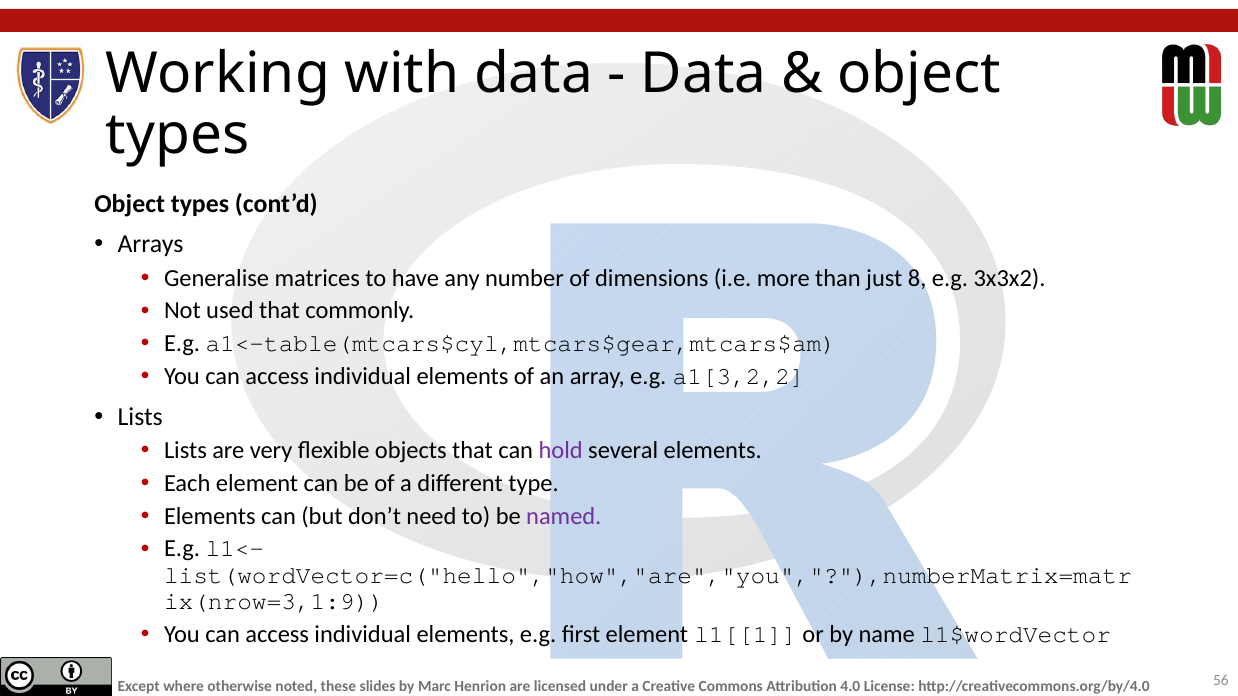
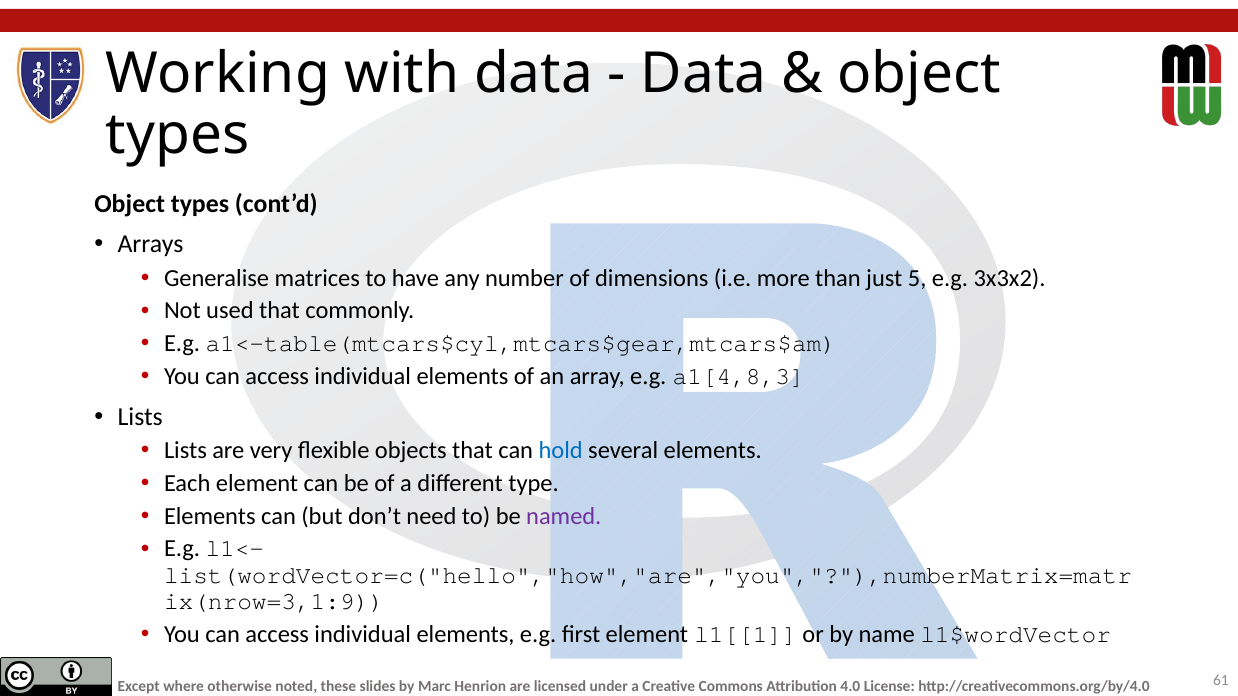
8: 8 -> 5
a1[3,2,2: a1[3,2,2 -> a1[4,8,3
hold colour: purple -> blue
56: 56 -> 61
